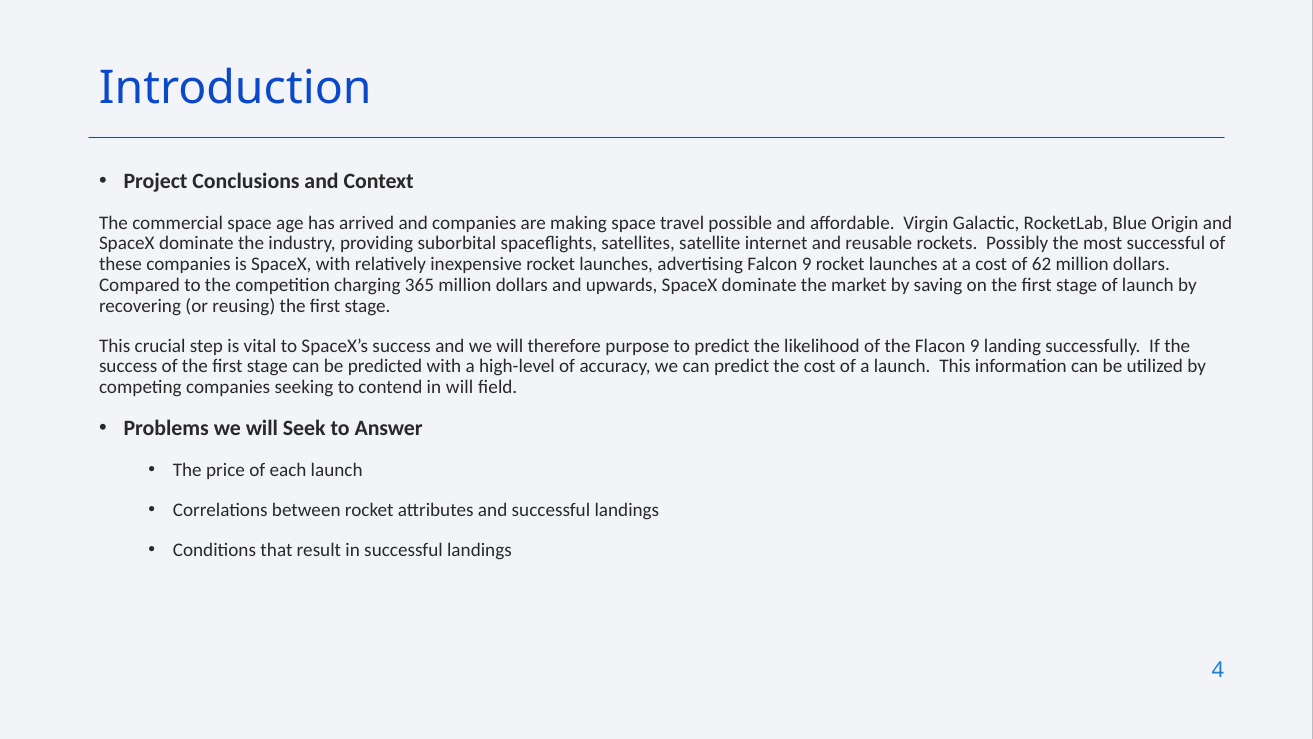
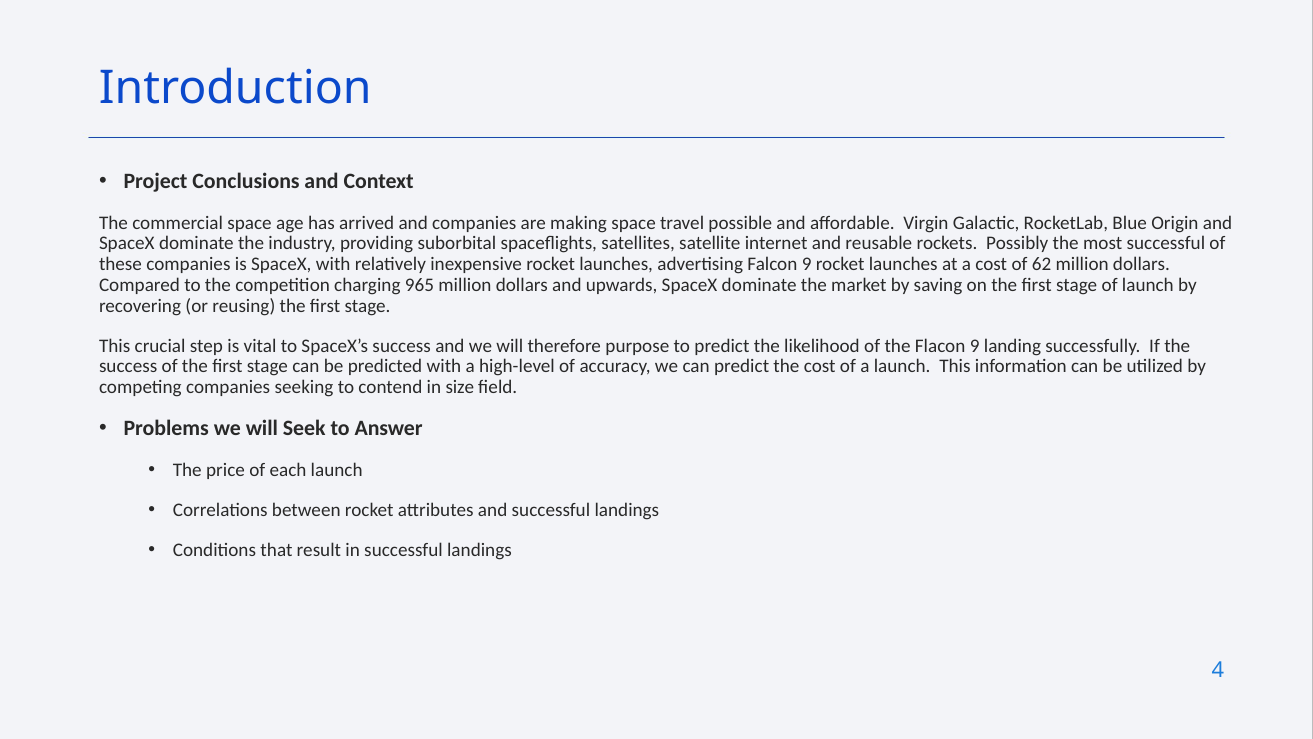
365: 365 -> 965
in will: will -> size
